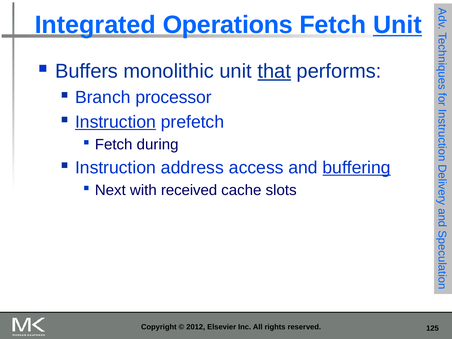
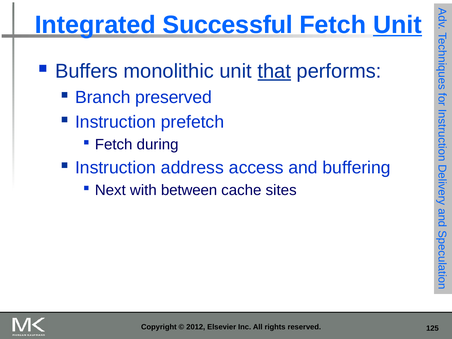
Operations: Operations -> Successful
processor: processor -> preserved
Instruction at (116, 122) underline: present -> none
buffering underline: present -> none
received: received -> between
slots: slots -> sites
